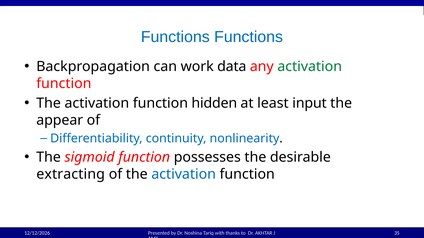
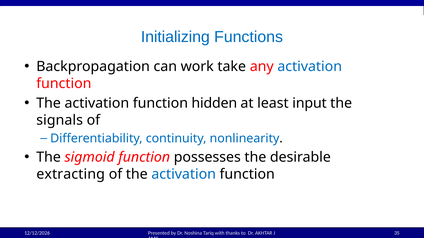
Functions at (175, 37): Functions -> Initializing
data: data -> take
activation at (310, 67) colour: green -> blue
appear: appear -> signals
